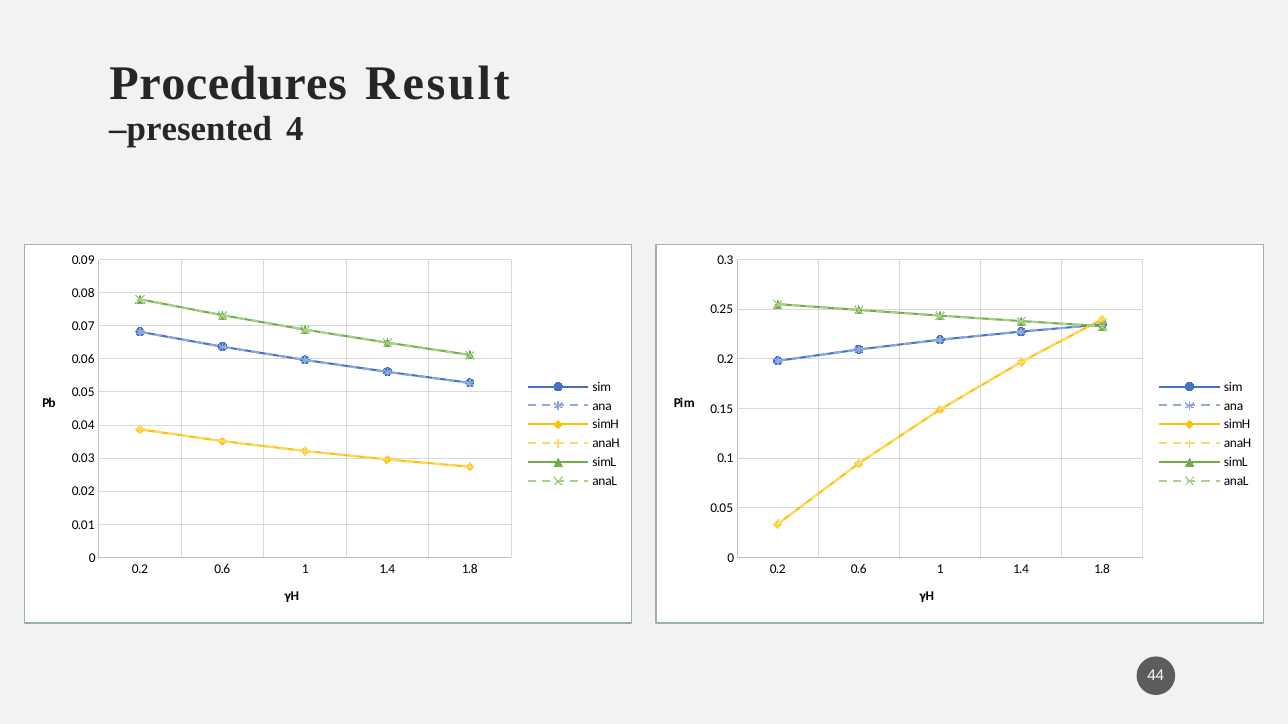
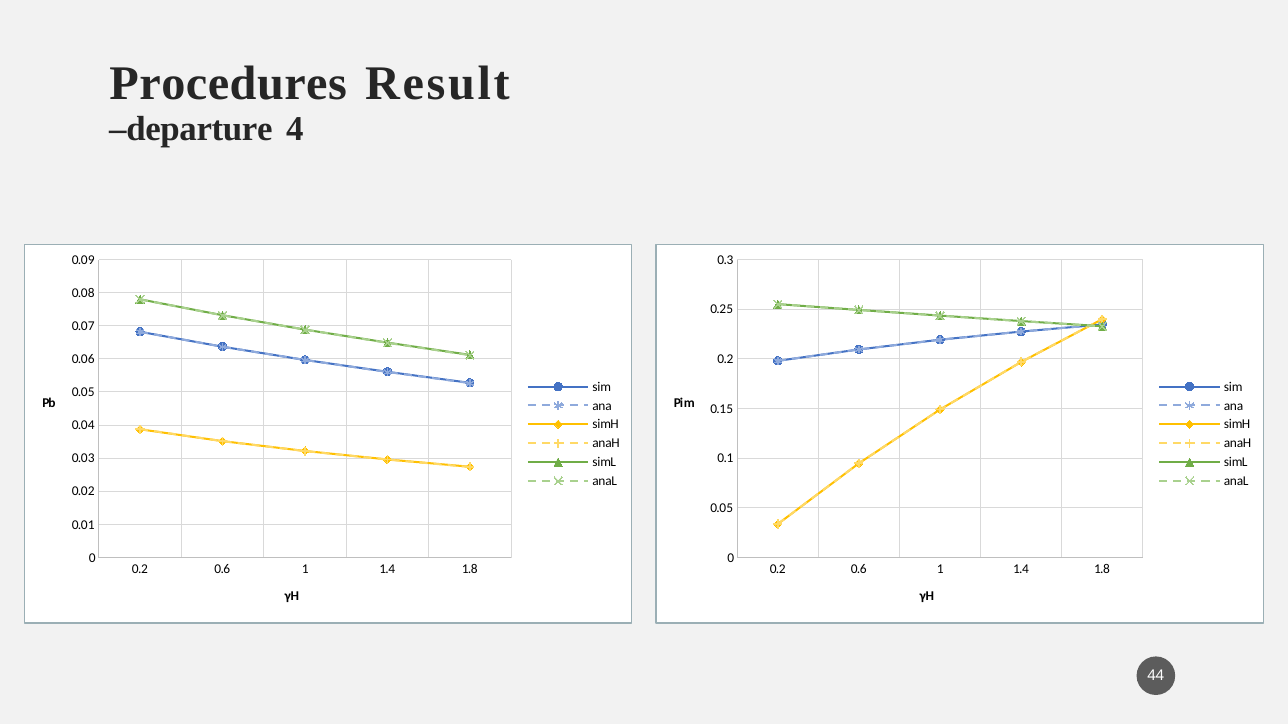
presented: presented -> departure
